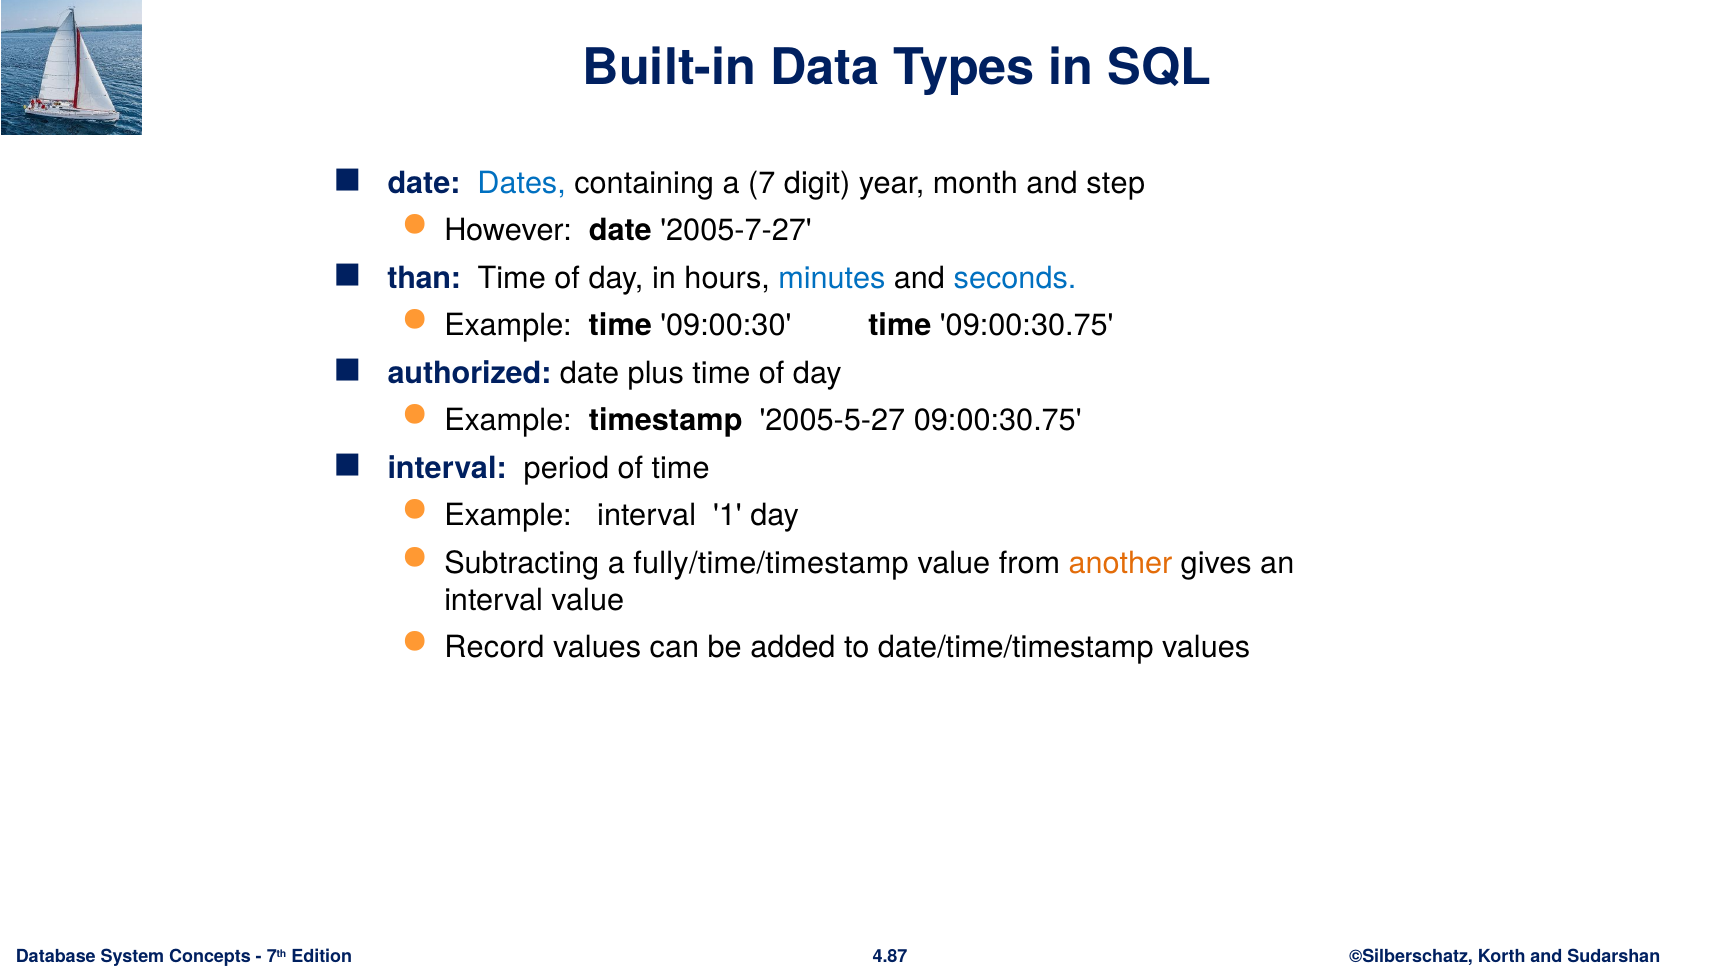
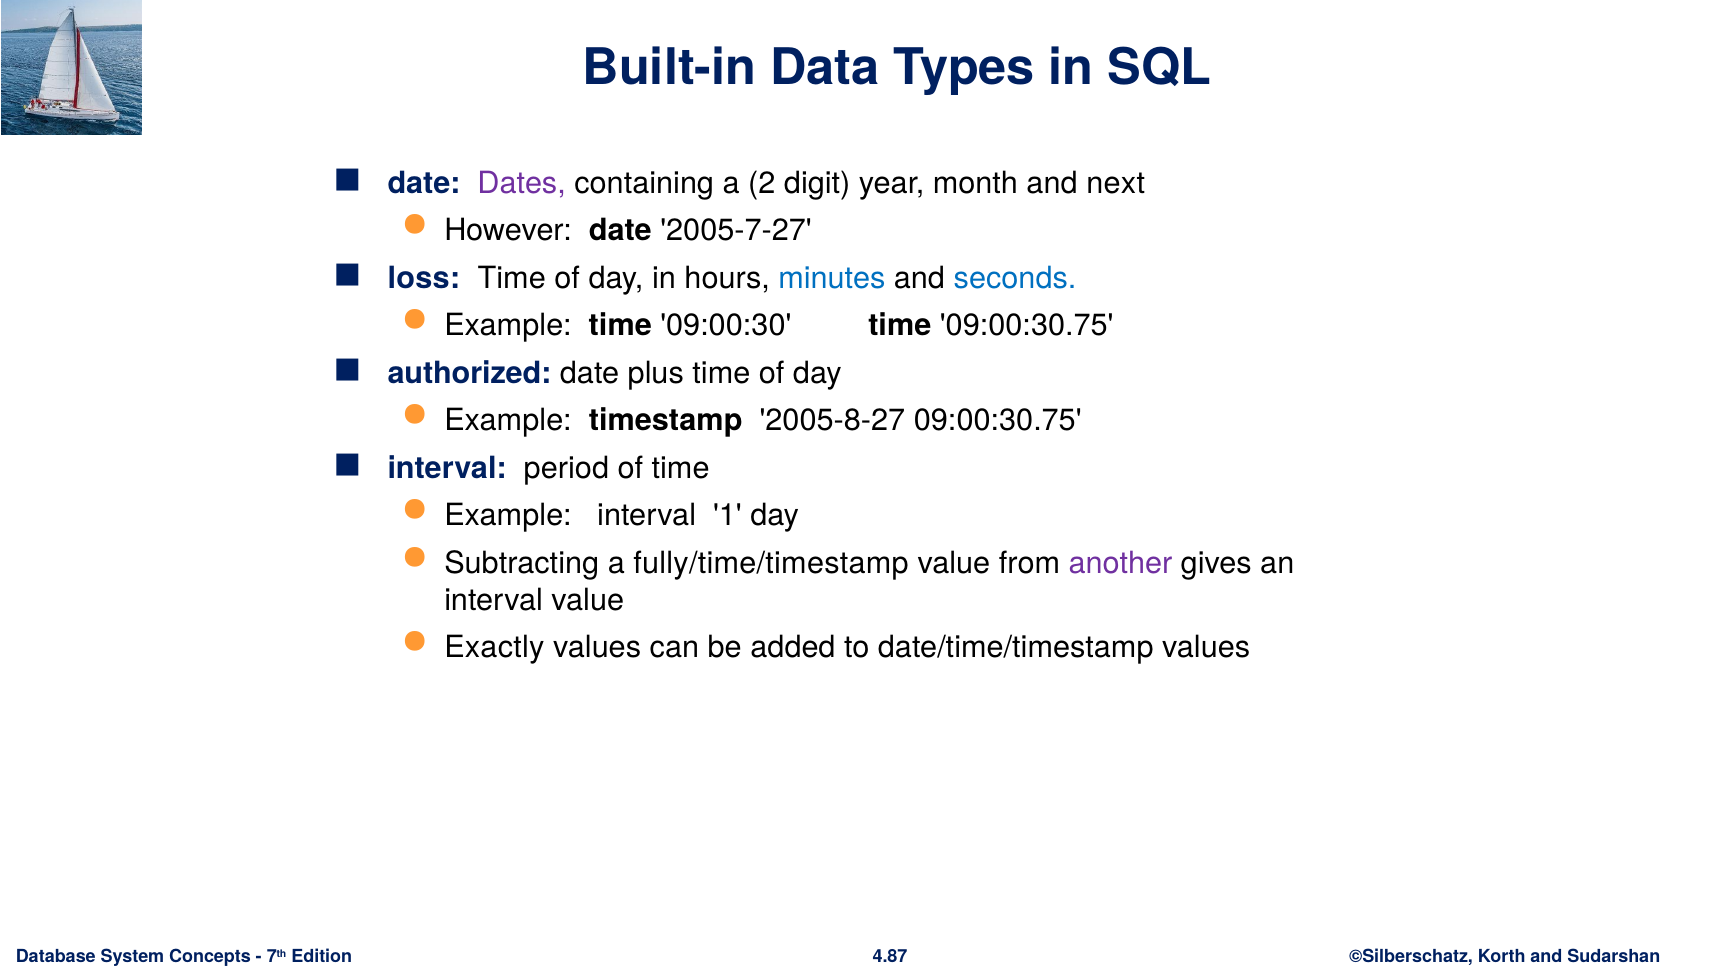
Dates colour: blue -> purple
7: 7 -> 2
step: step -> next
than: than -> loss
2005-5-27: 2005-5-27 -> 2005-8-27
another colour: orange -> purple
Record: Record -> Exactly
